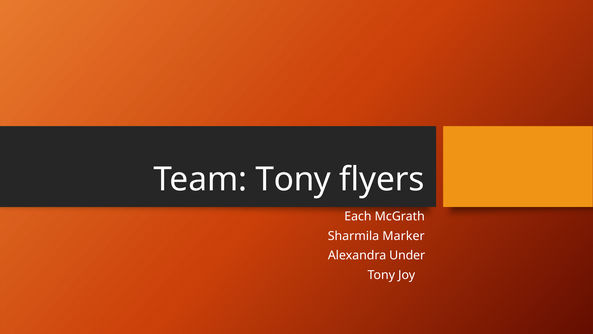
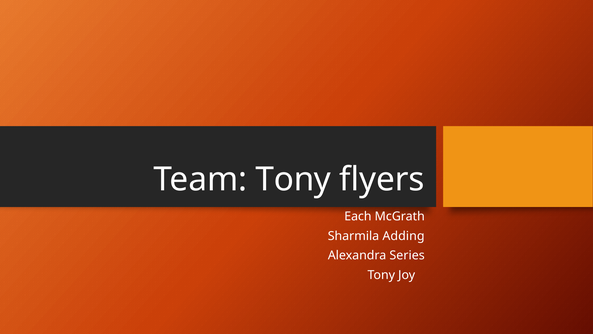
Marker: Marker -> Adding
Under: Under -> Series
